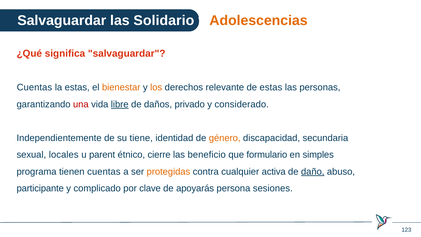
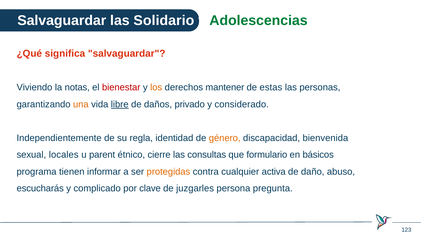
Adolescencias colour: orange -> green
Cuentas at (34, 87): Cuentas -> Viviendo
la estas: estas -> notas
bienestar colour: orange -> red
relevante: relevante -> mantener
una colour: red -> orange
tiene: tiene -> regla
secundaria: secundaria -> bienvenida
beneficio: beneficio -> consultas
simples: simples -> básicos
tienen cuentas: cuentas -> informar
daño underline: present -> none
participante: participante -> escucharás
apoyarás: apoyarás -> juzgarles
sesiones: sesiones -> pregunta
